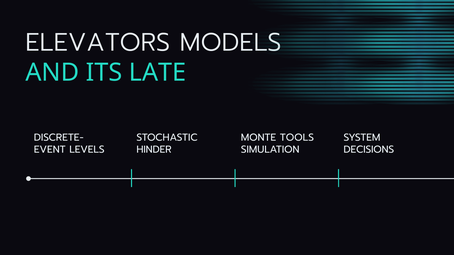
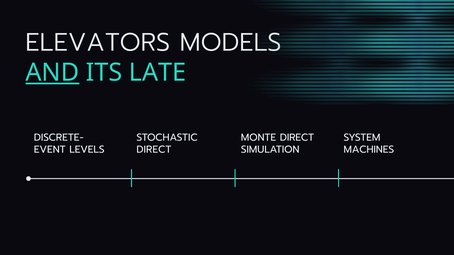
AND underline: none -> present
MONTE TOOLS: TOOLS -> DIRECT
HINDER at (154, 150): HINDER -> DIRECT
DECISIONS: DECISIONS -> MACHINES
